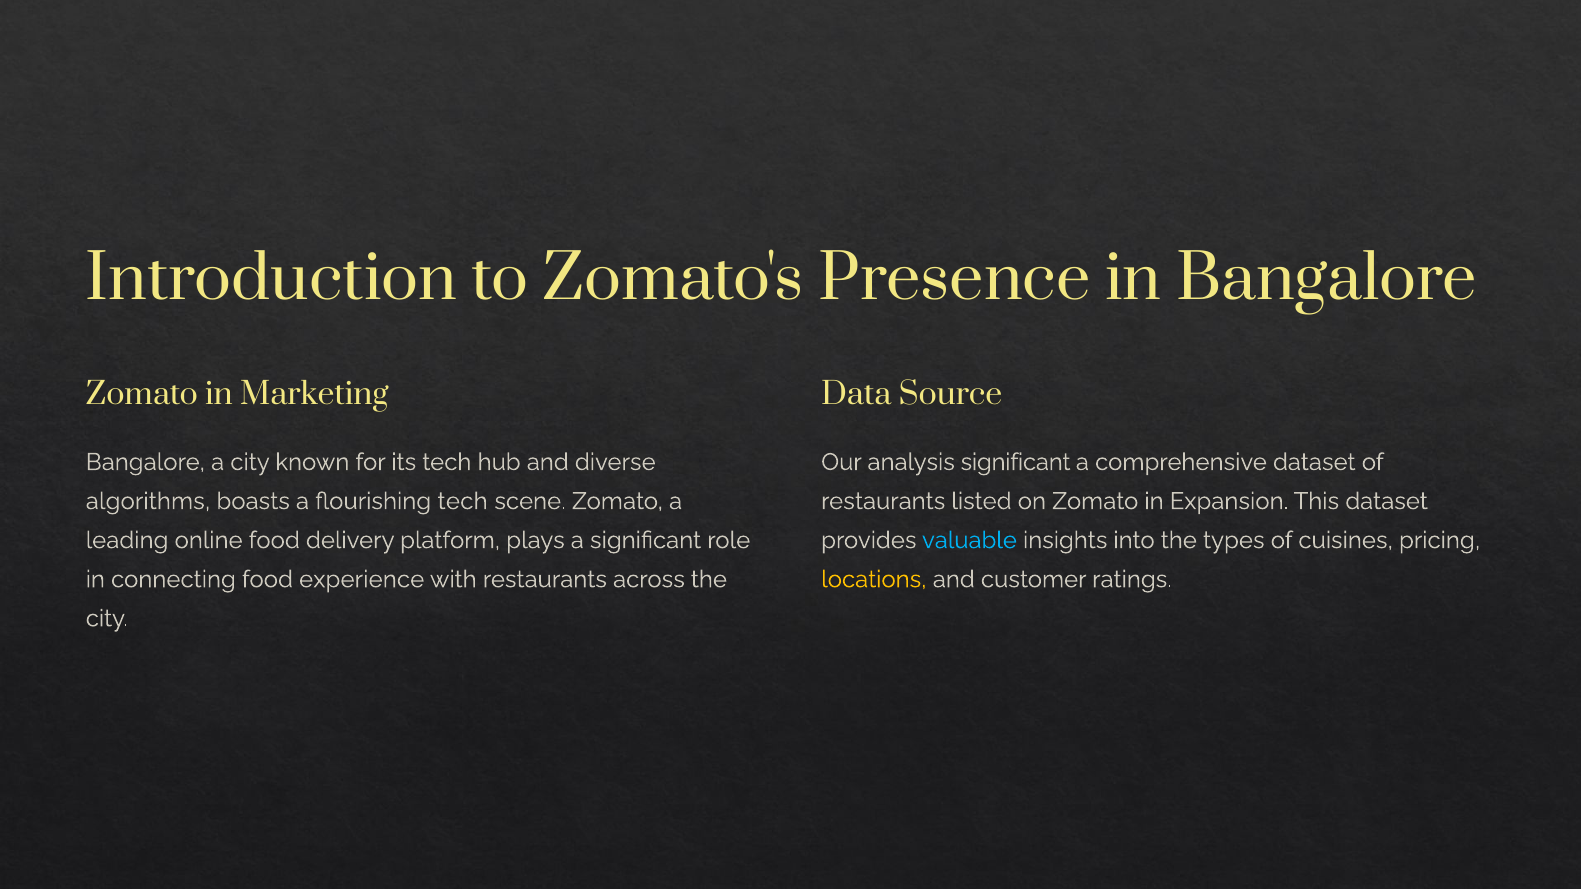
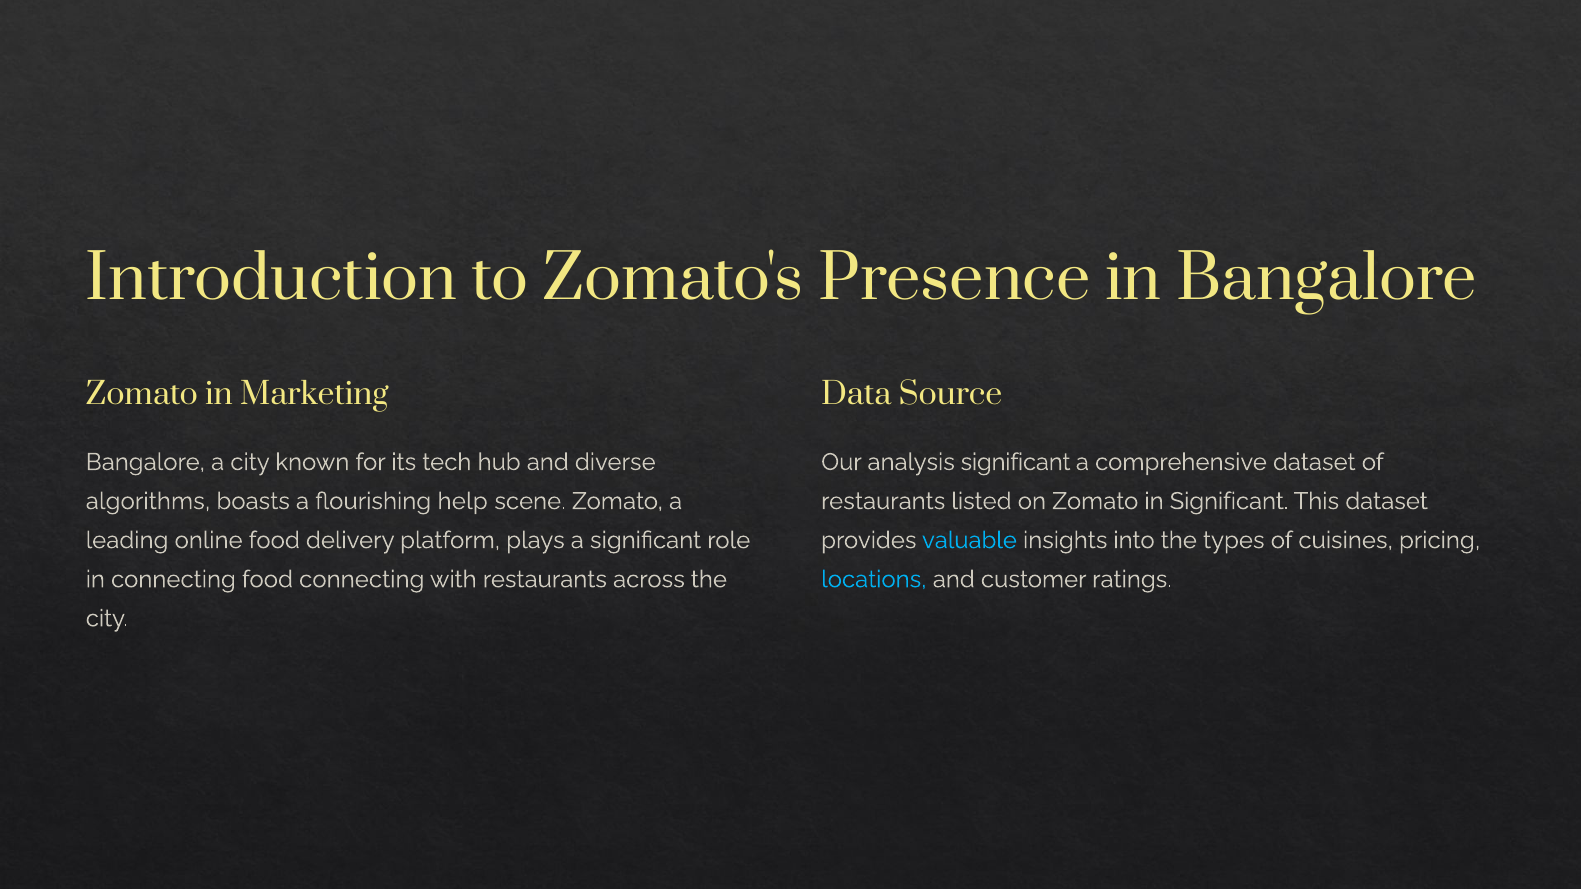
flourishing tech: tech -> help
in Expansion: Expansion -> Significant
food experience: experience -> connecting
locations colour: yellow -> light blue
